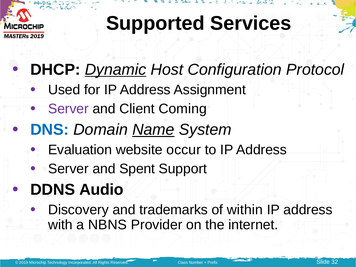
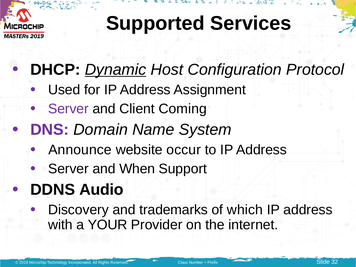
DNS colour: blue -> purple
Name underline: present -> none
Evaluation: Evaluation -> Announce
Spent: Spent -> When
within: within -> which
NBNS: NBNS -> YOUR
